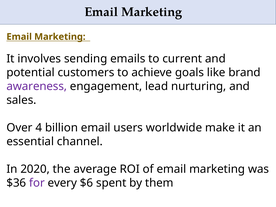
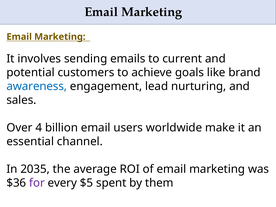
awareness colour: purple -> blue
2020: 2020 -> 2035
$6: $6 -> $5
